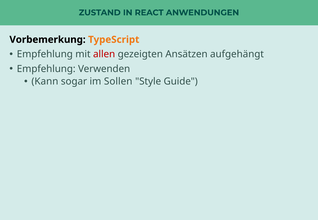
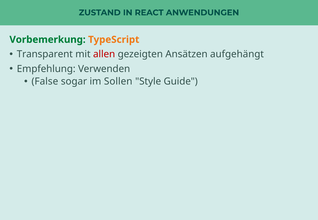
Vorbemerkung colour: black -> green
Empfehlung at (45, 54): Empfehlung -> Transparent
Kann: Kann -> False
